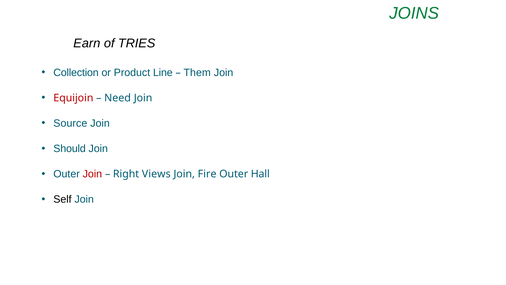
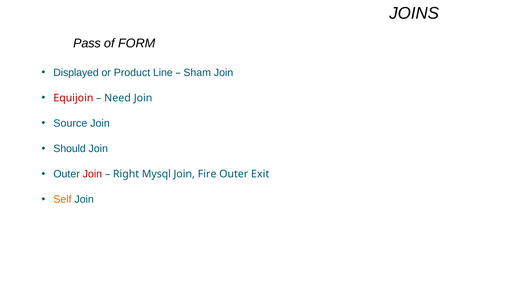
JOINS colour: green -> black
Earn: Earn -> Pass
TRIES: TRIES -> FORM
Collection: Collection -> Displayed
Them: Them -> Sham
Views: Views -> Mysql
Hall: Hall -> Exit
Self colour: black -> orange
